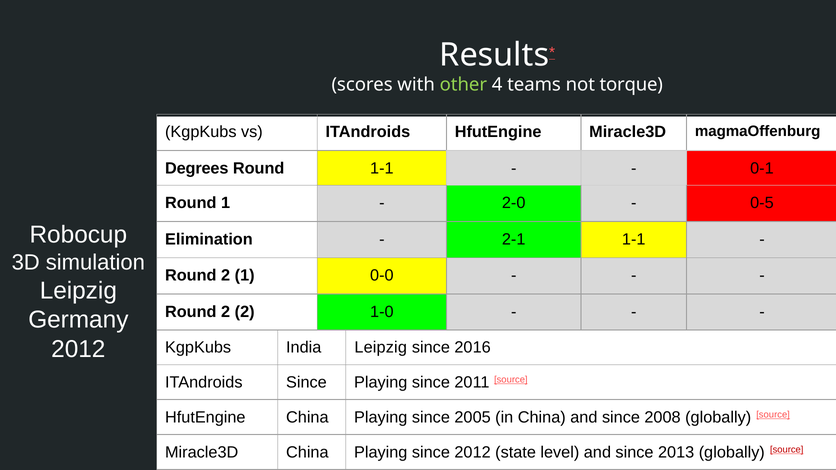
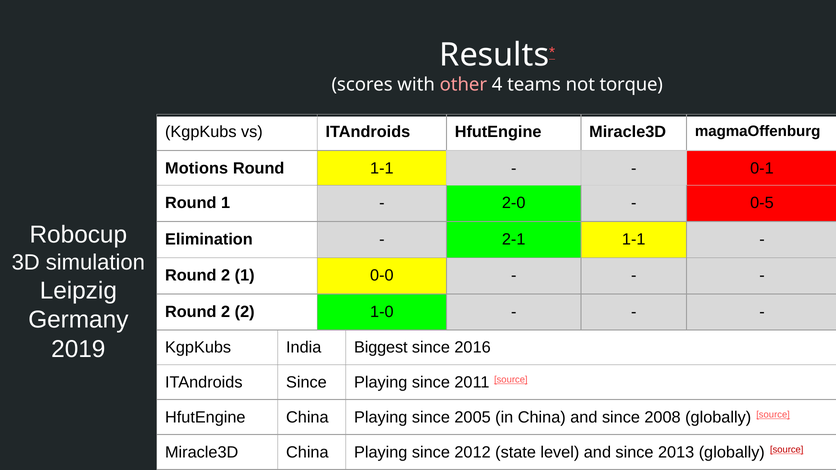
other colour: light green -> pink
Degrees: Degrees -> Motions
2012 at (78, 349): 2012 -> 2019
India Leipzig: Leipzig -> Biggest
